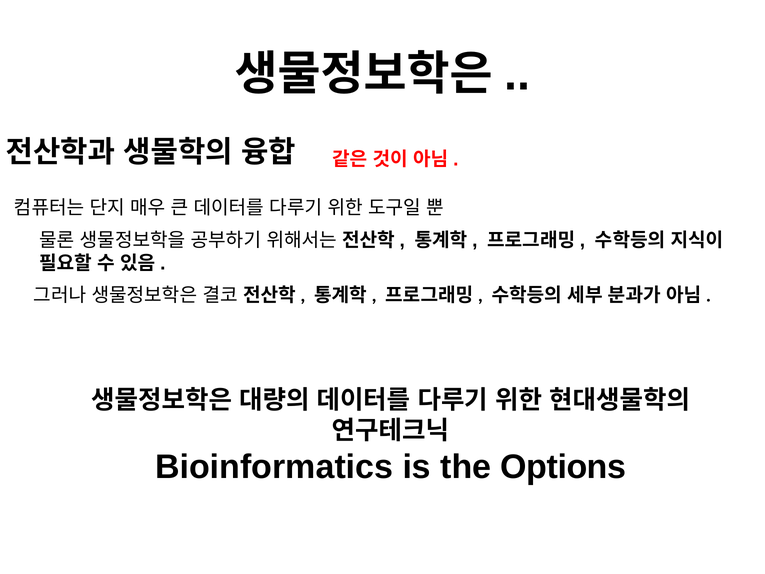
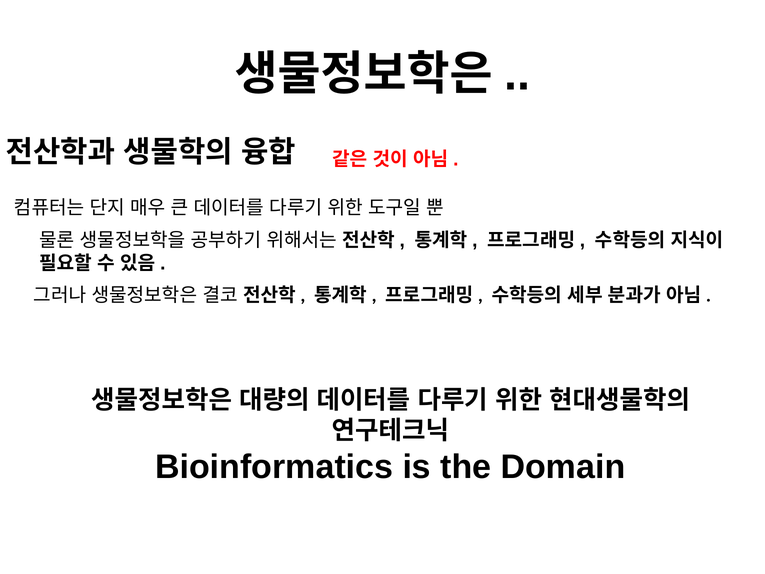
Options: Options -> Domain
